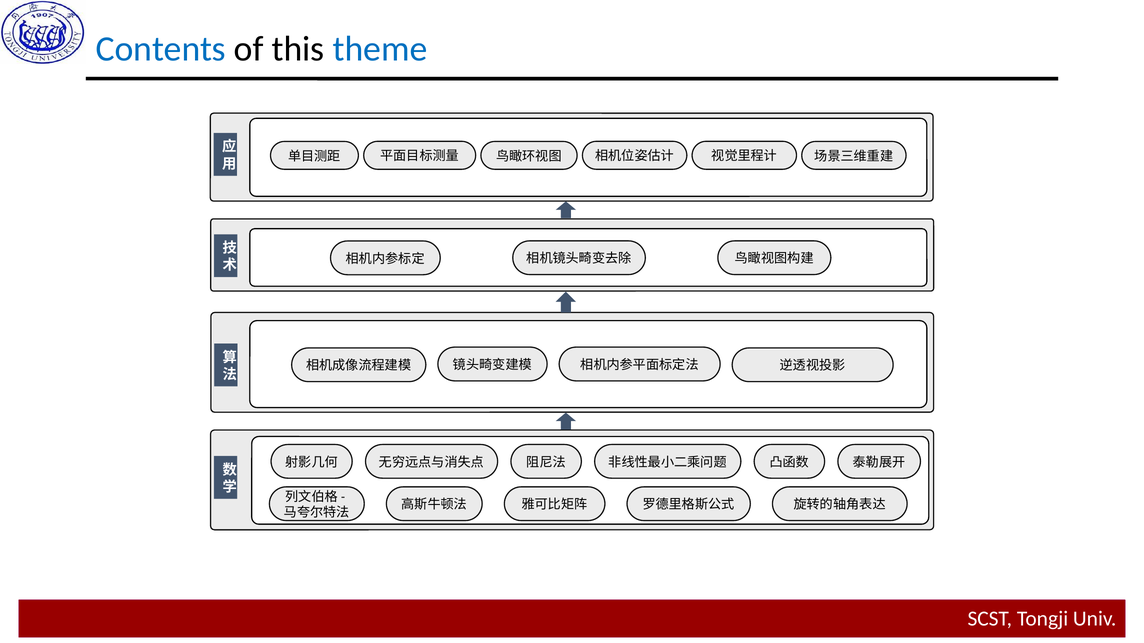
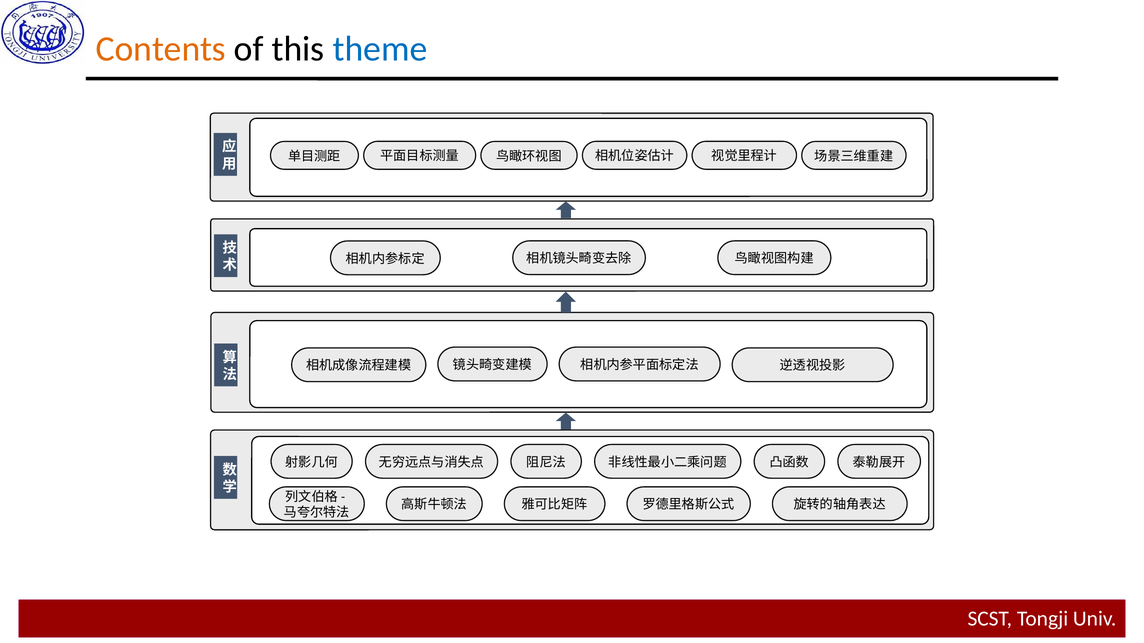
Contents colour: blue -> orange
